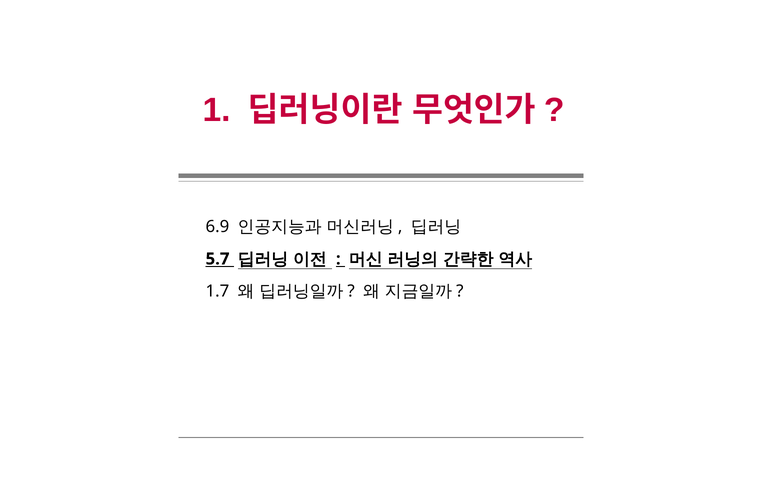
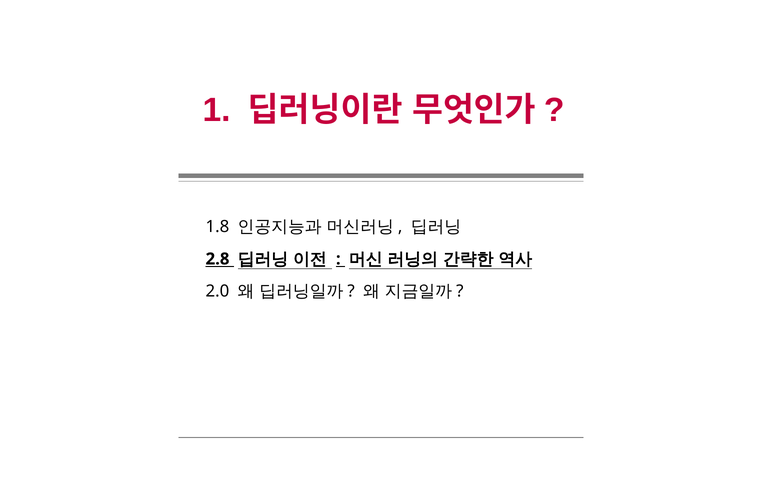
6.9: 6.9 -> 1.8
5.7: 5.7 -> 2.8
1.7: 1.7 -> 2.0
